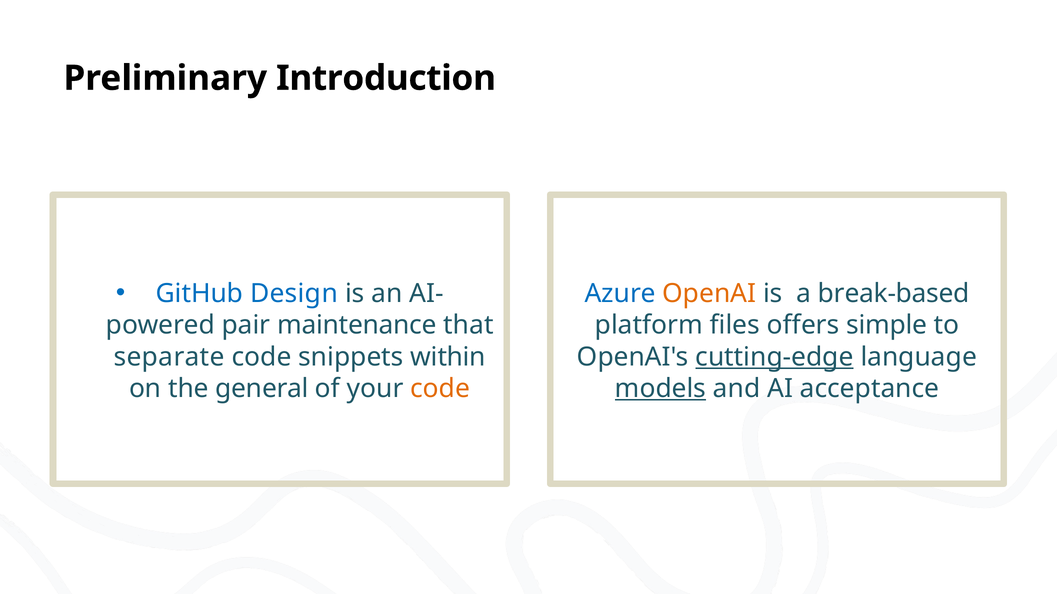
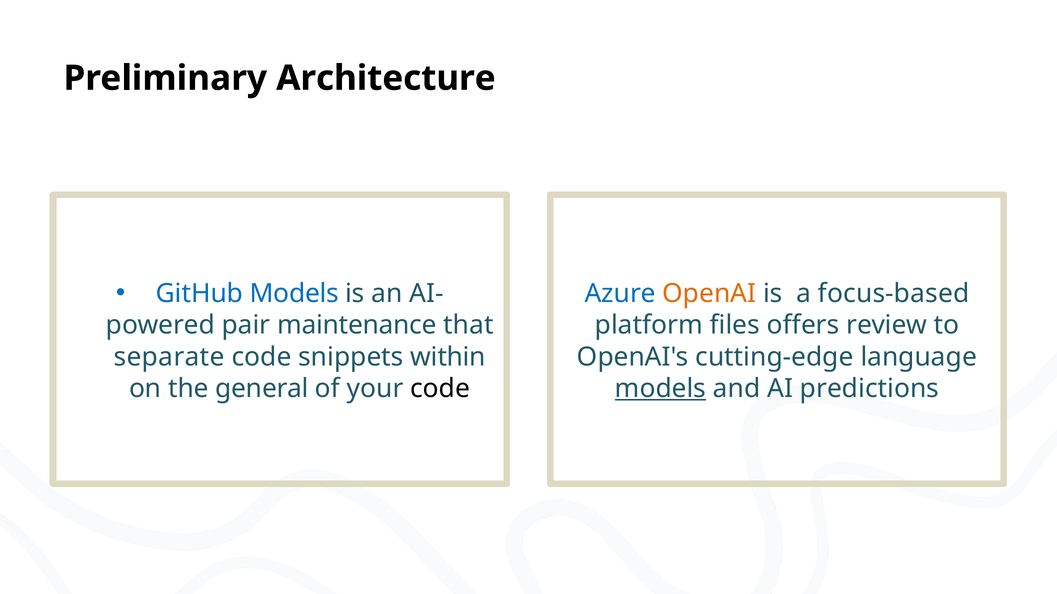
Introduction: Introduction -> Architecture
GitHub Design: Design -> Models
break-based: break-based -> focus-based
simple: simple -> review
cutting-edge underline: present -> none
code at (440, 389) colour: orange -> black
acceptance: acceptance -> predictions
